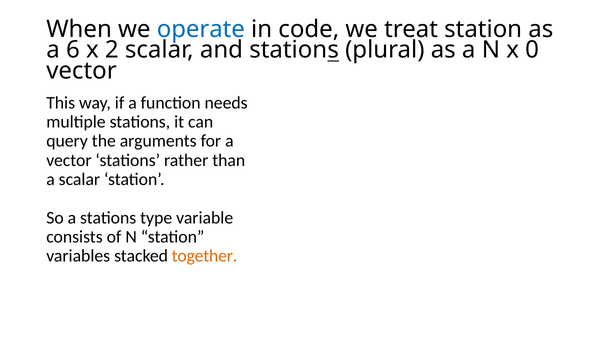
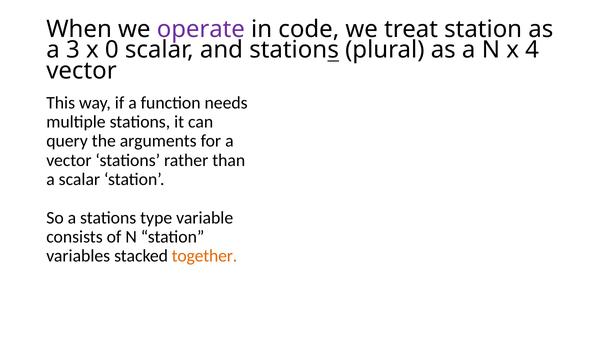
operate colour: blue -> purple
6: 6 -> 3
2: 2 -> 0
0: 0 -> 4
